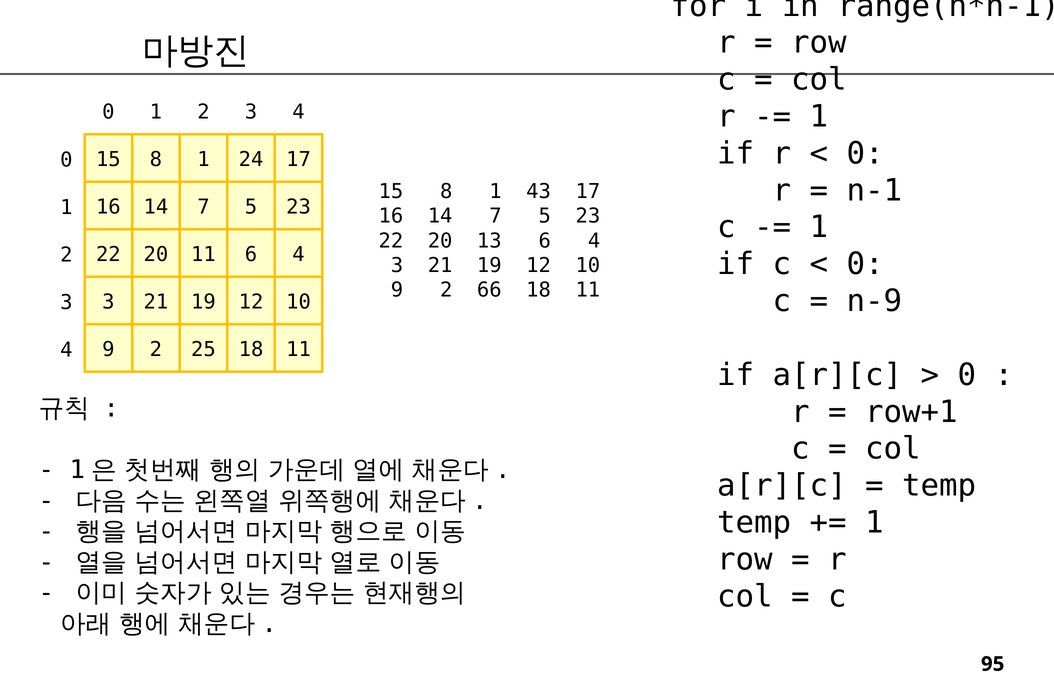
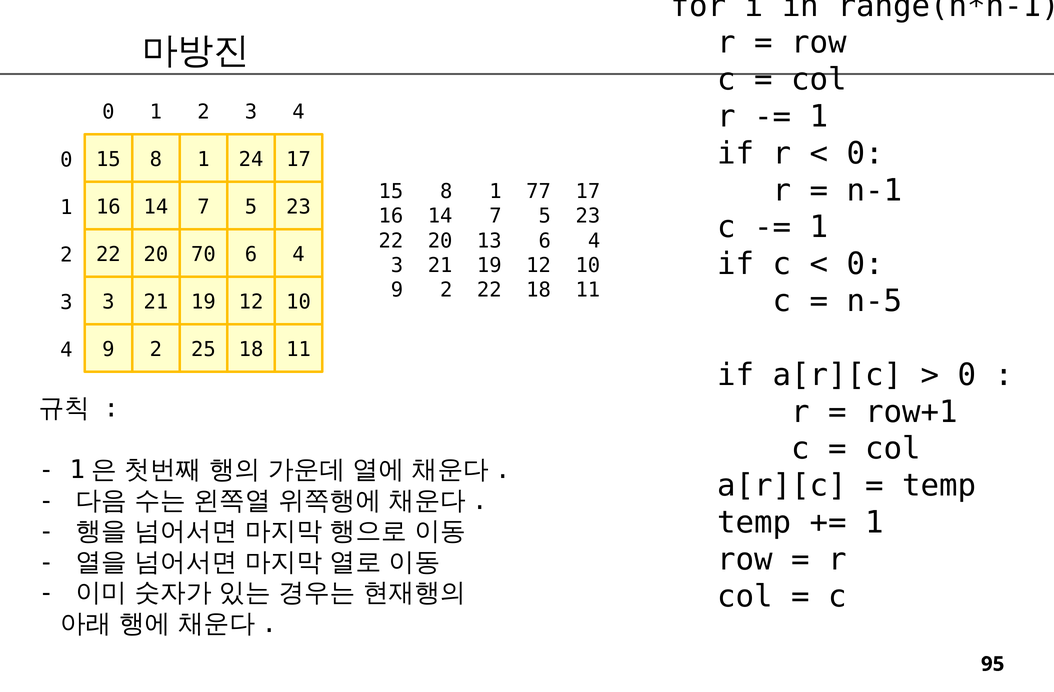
43: 43 -> 77
20 11: 11 -> 70
2 66: 66 -> 22
n-9: n-9 -> n-5
